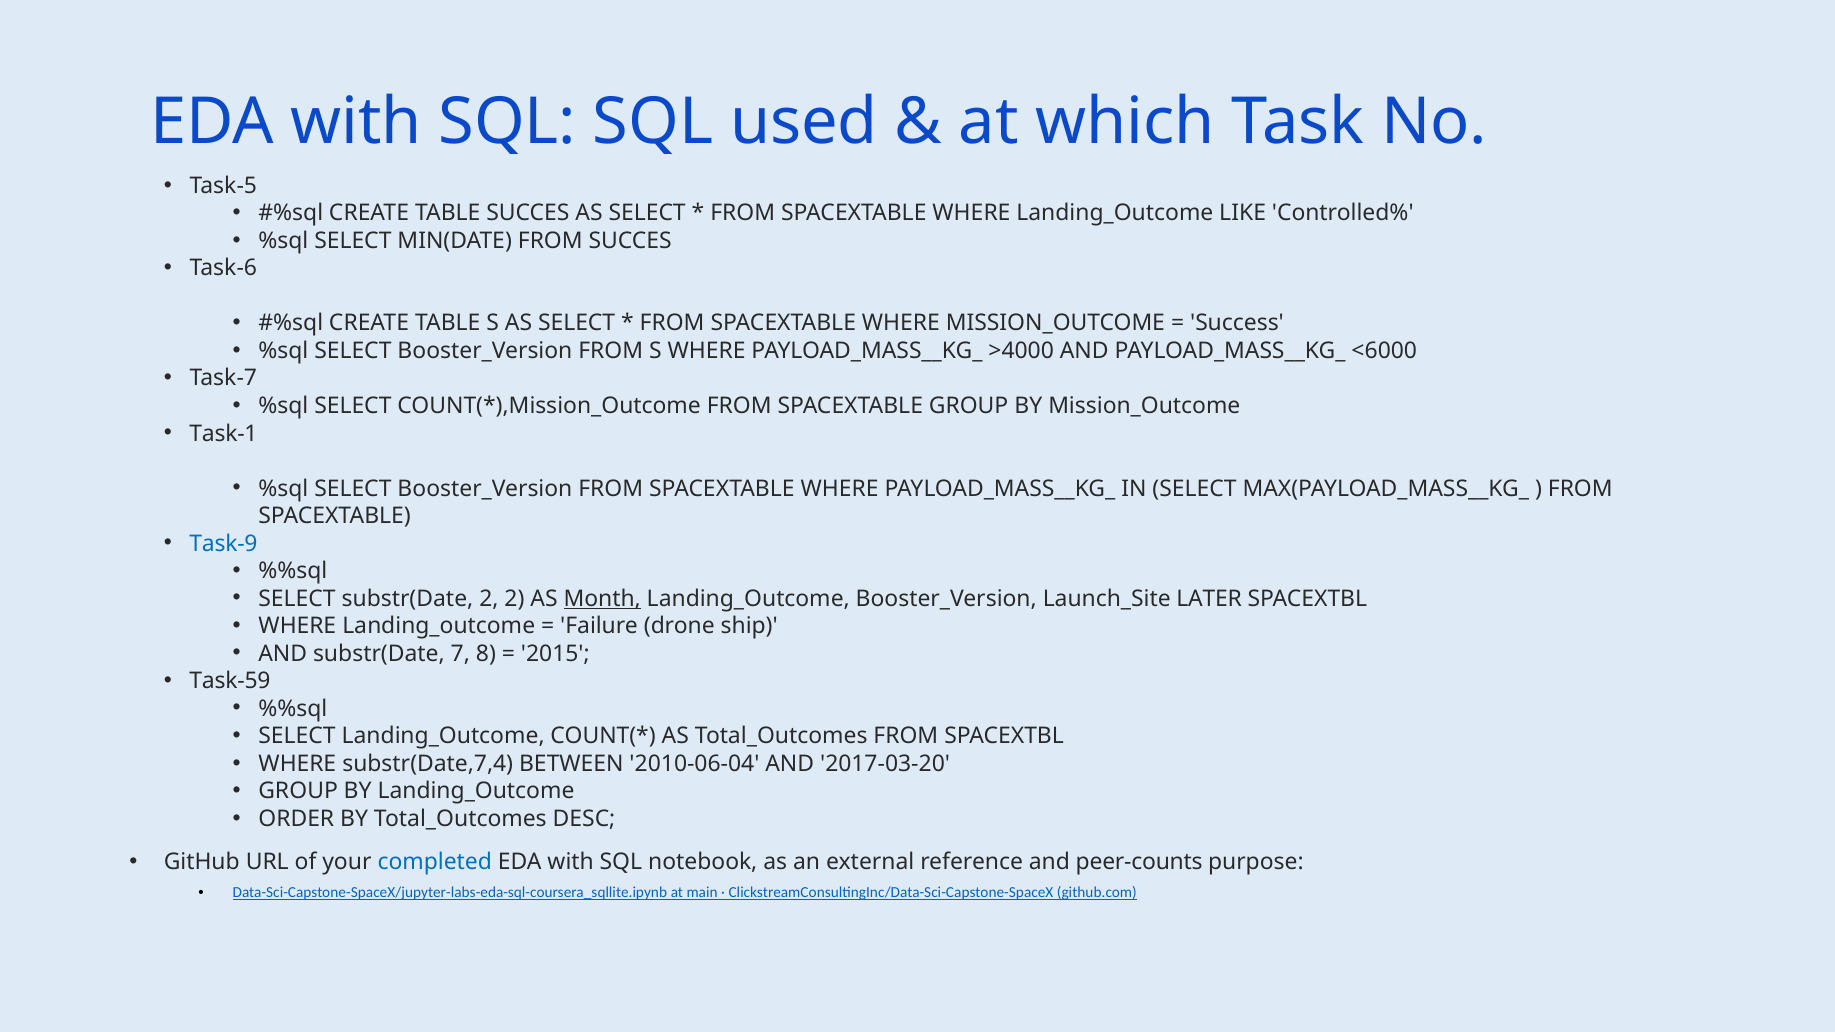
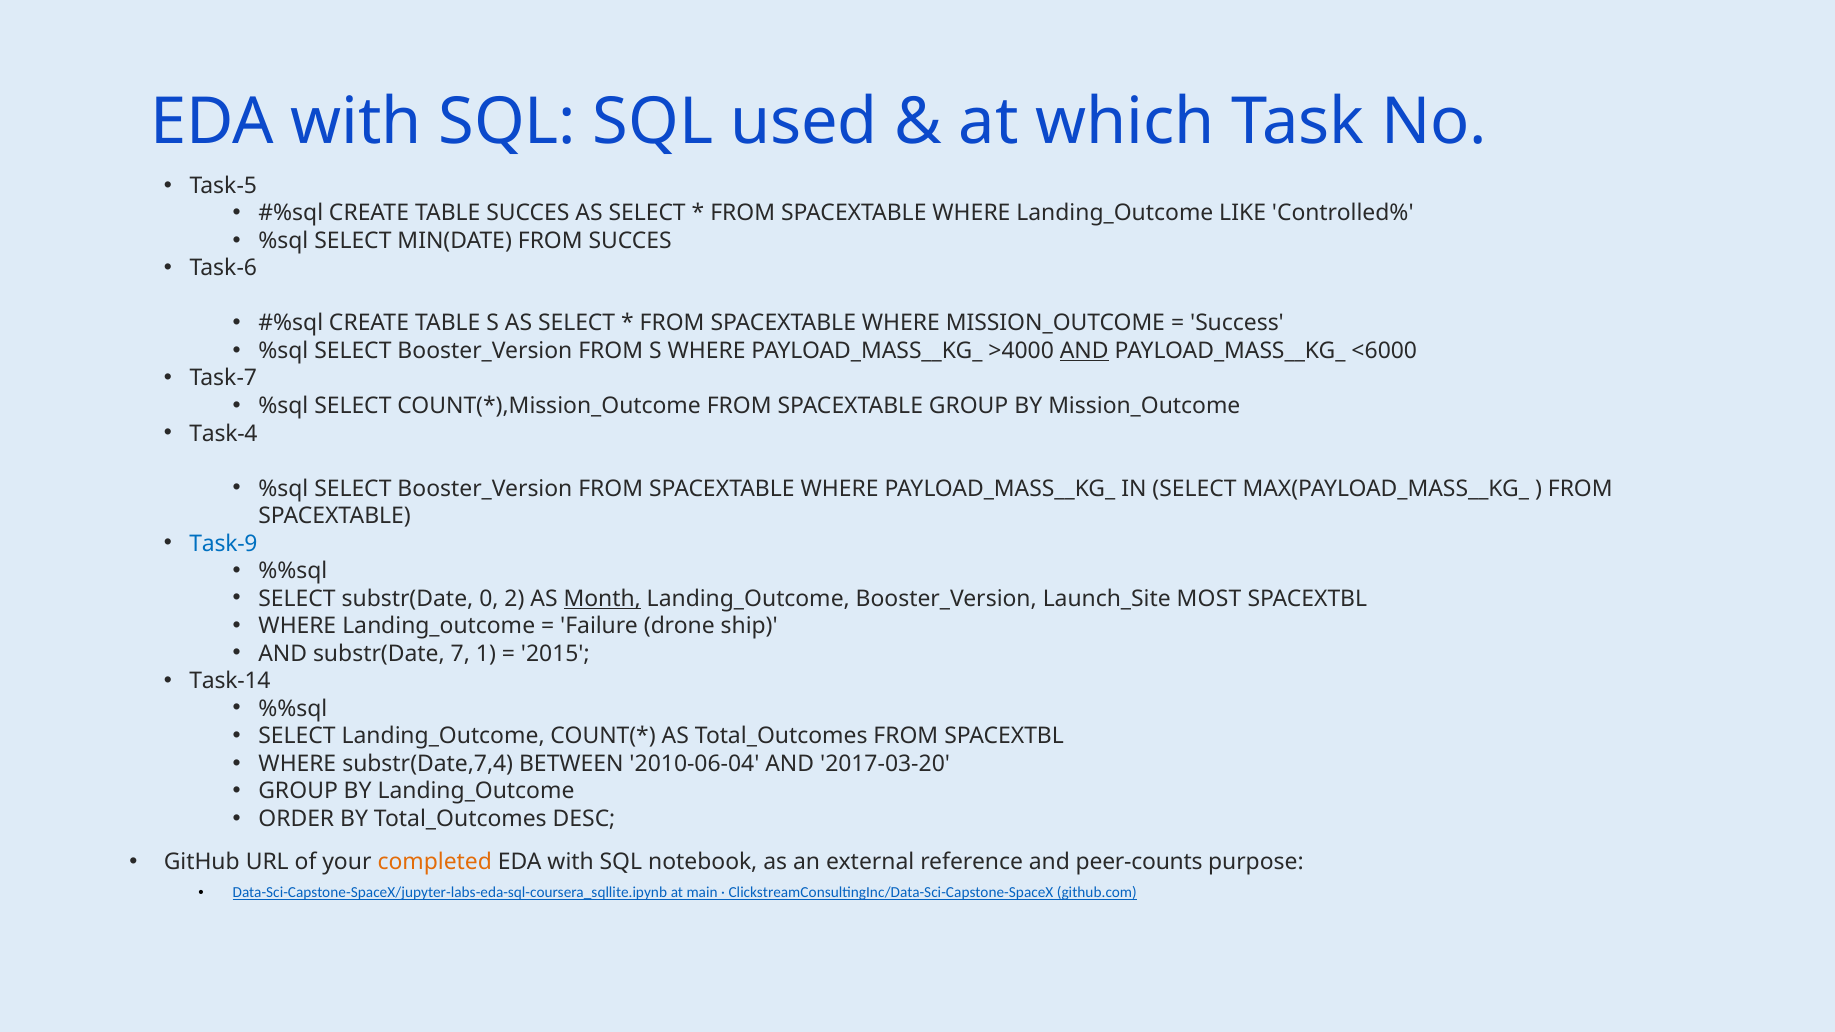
AND at (1084, 351) underline: none -> present
Task-1: Task-1 -> Task-4
substr(Date 2: 2 -> 0
LATER: LATER -> MOST
8: 8 -> 1
Task-59: Task-59 -> Task-14
completed colour: blue -> orange
